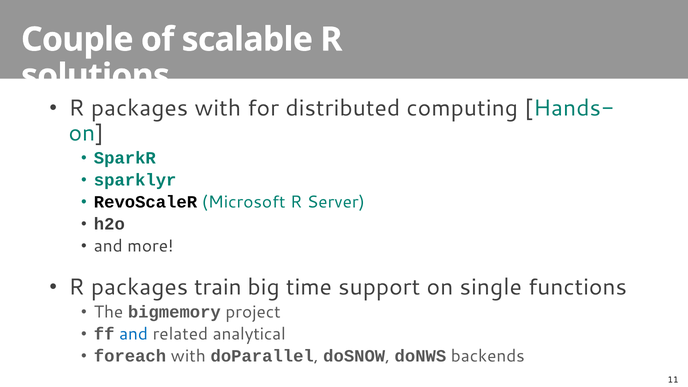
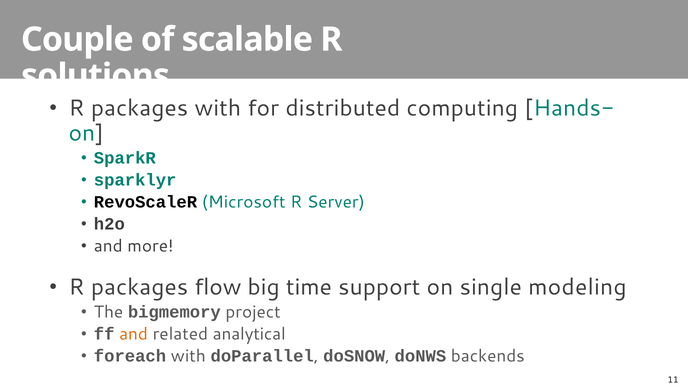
train: train -> flow
functions: functions -> modeling
and at (134, 334) colour: blue -> orange
